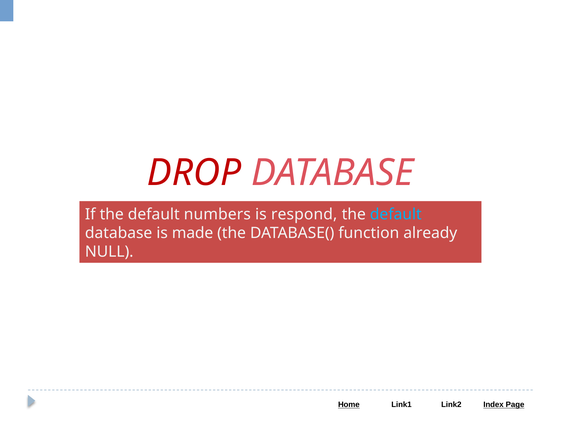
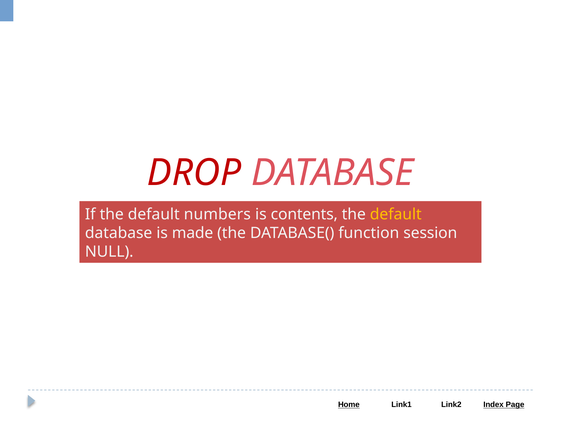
respond: respond -> contents
default at (396, 214) colour: light blue -> yellow
already: already -> session
